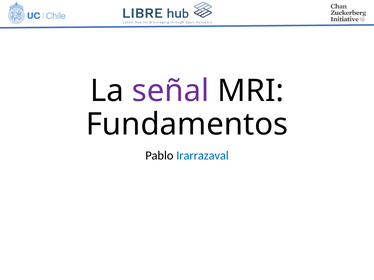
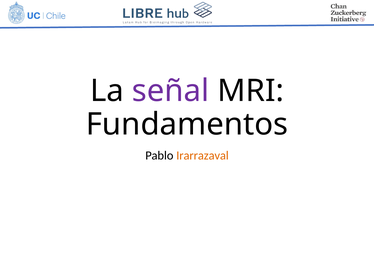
Irarrazaval colour: blue -> orange
